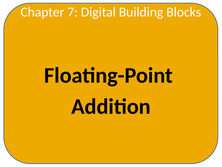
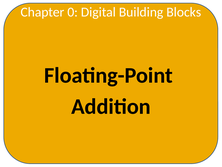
7: 7 -> 0
